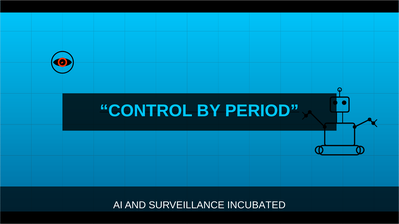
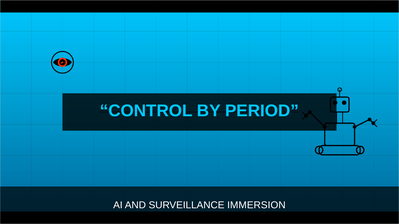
INCUBATED: INCUBATED -> IMMERSION
